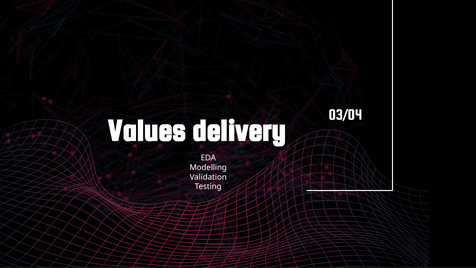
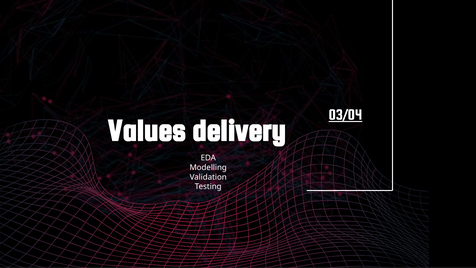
03/04 underline: none -> present
